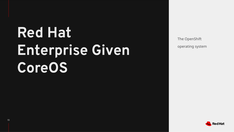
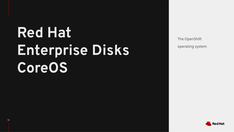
Given: Given -> Disks
